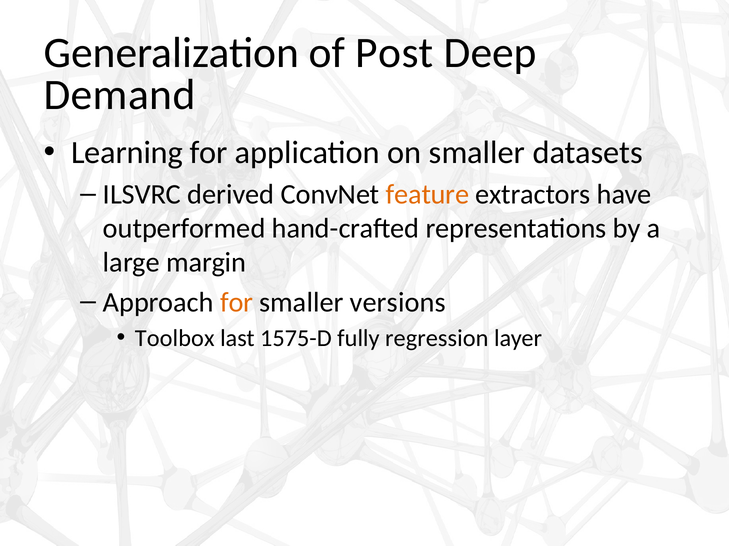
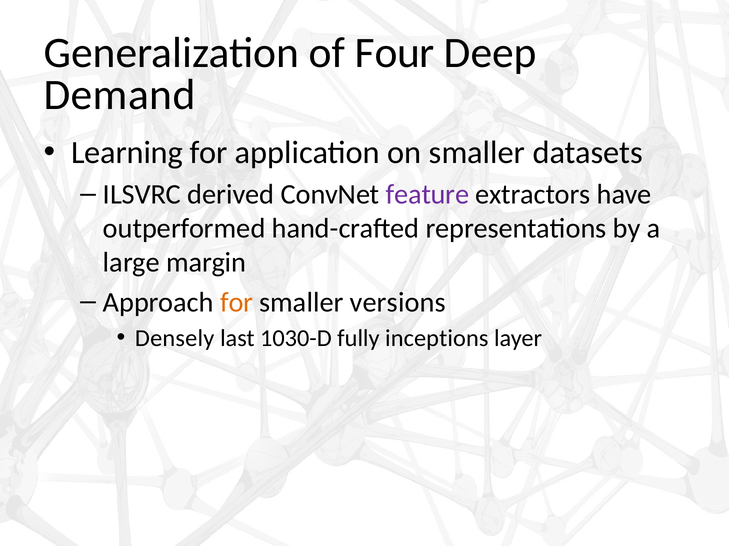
Post: Post -> Four
feature colour: orange -> purple
Toolbox: Toolbox -> Densely
1575-D: 1575-D -> 1030-D
regression: regression -> inceptions
